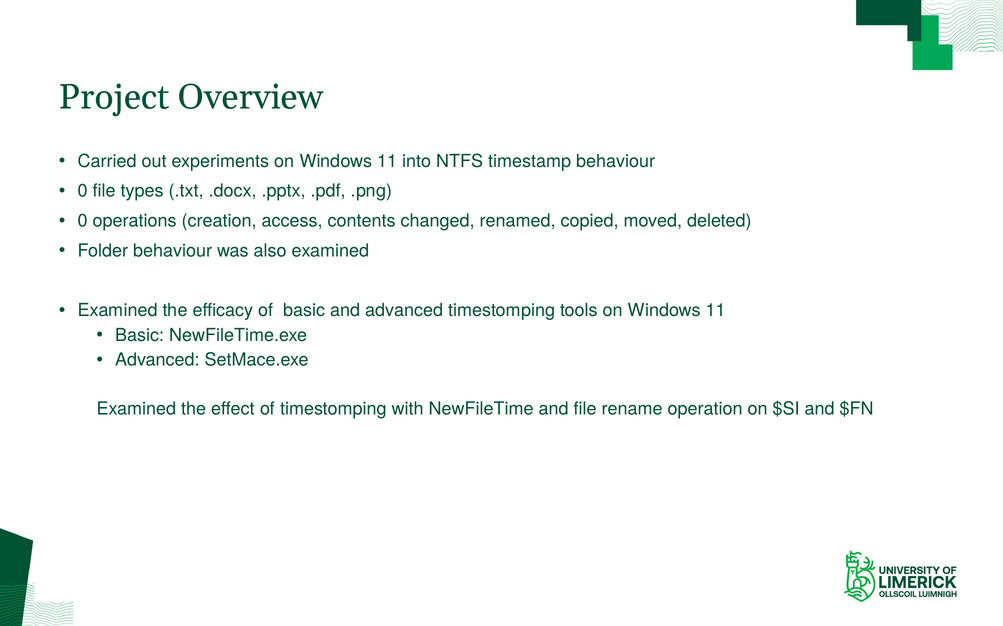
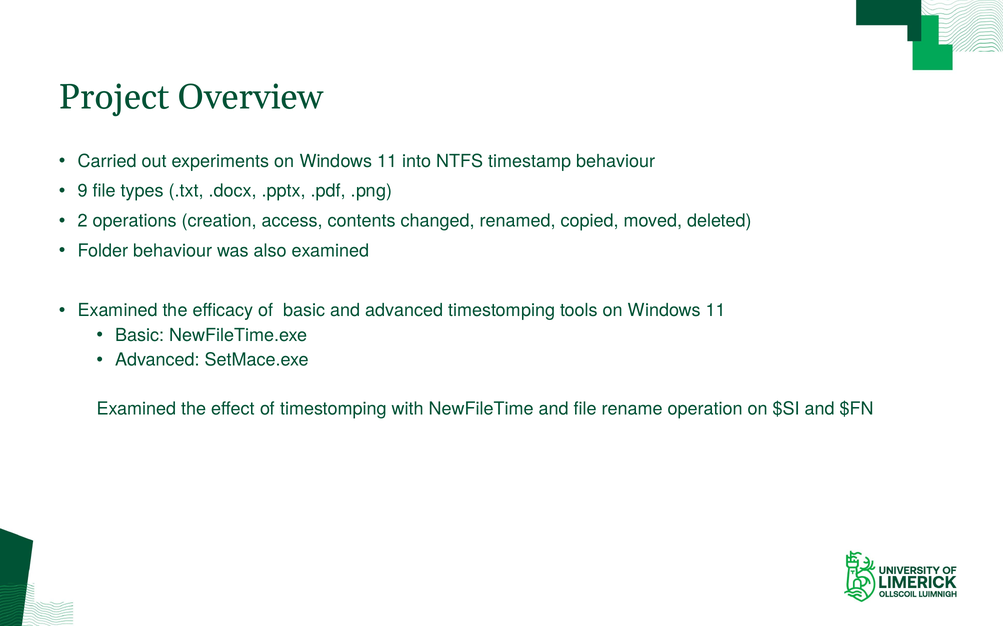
0 at (83, 191): 0 -> 9
0 at (83, 221): 0 -> 2
